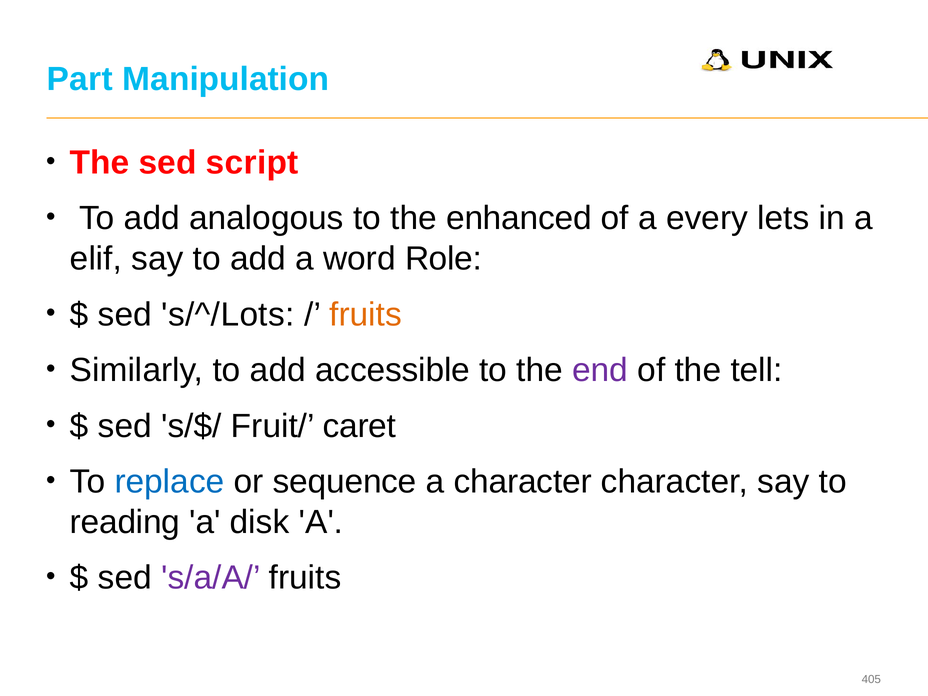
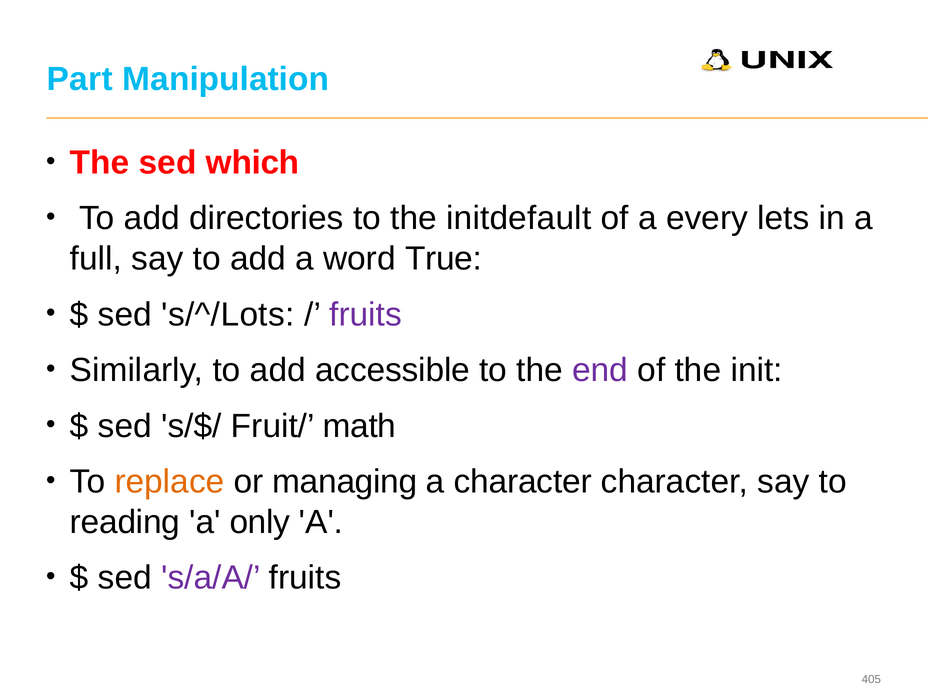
script: script -> which
analogous: analogous -> directories
enhanced: enhanced -> initdefault
elif: elif -> full
Role: Role -> True
fruits at (366, 314) colour: orange -> purple
tell: tell -> init
caret: caret -> math
replace colour: blue -> orange
sequence: sequence -> managing
disk: disk -> only
